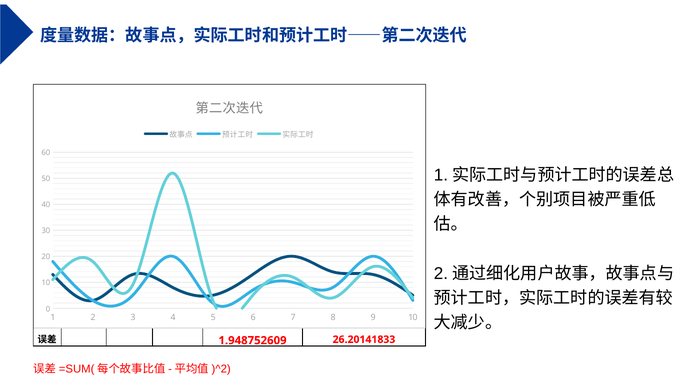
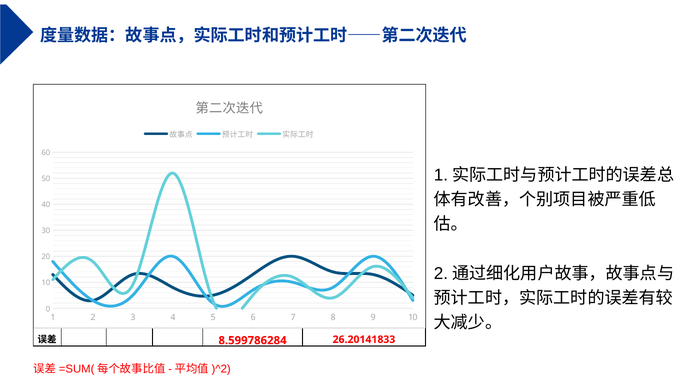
1.948752609: 1.948752609 -> 8.599786284
